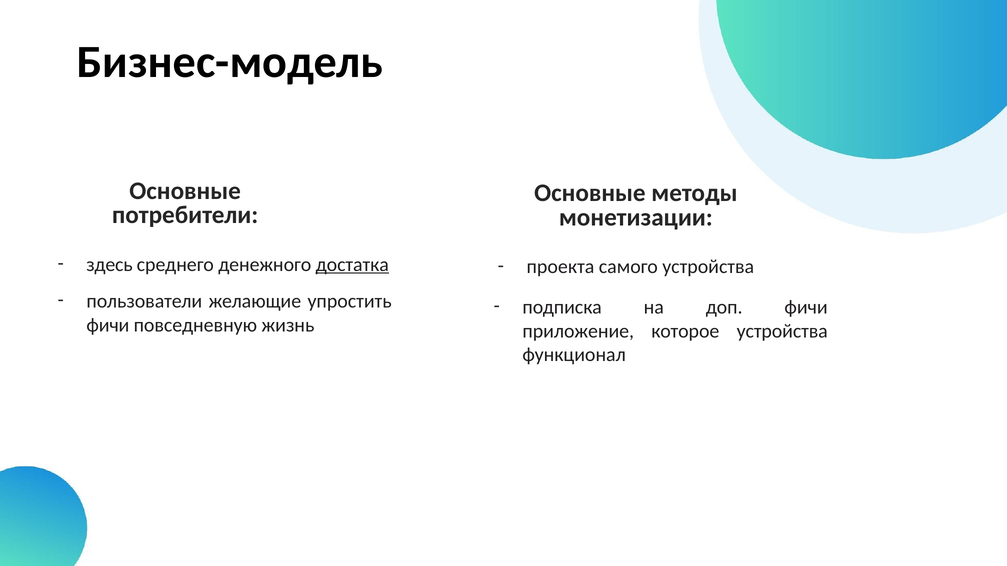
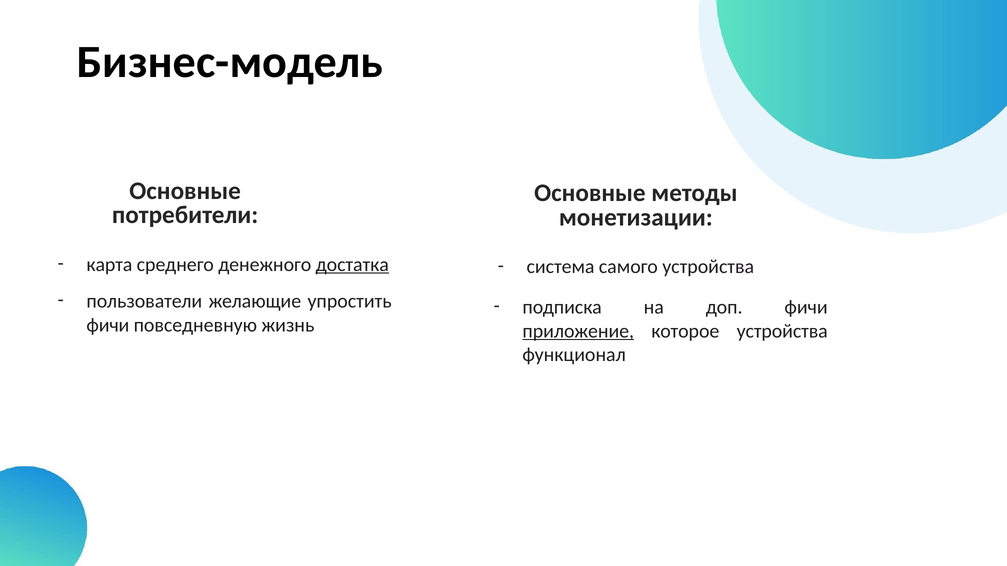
здесь: здесь -> карта
проекта: проекта -> система
приложение underline: none -> present
